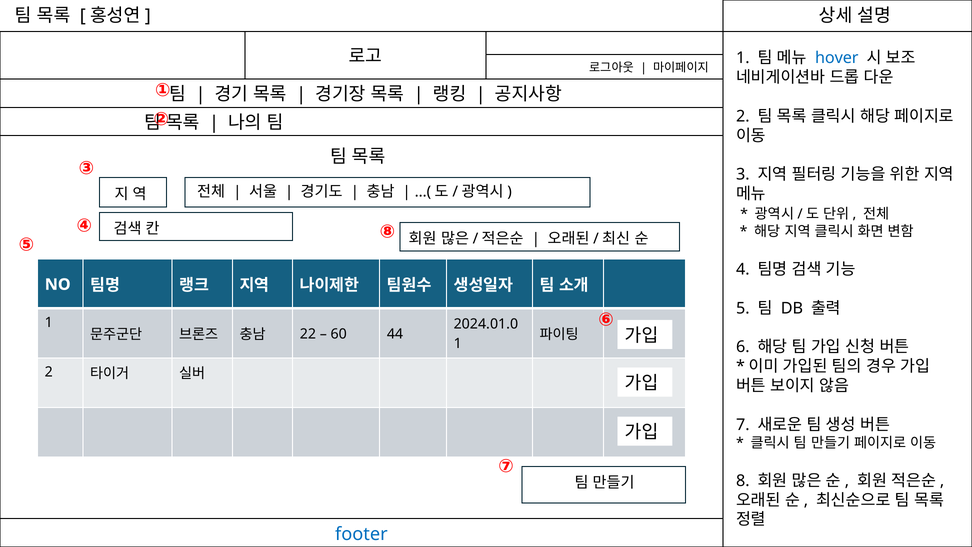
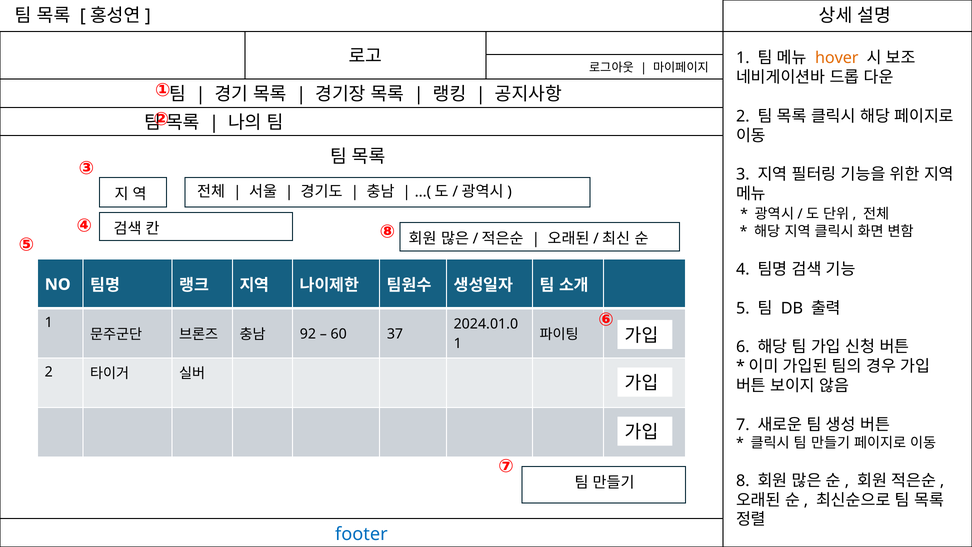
hover colour: blue -> orange
22: 22 -> 92
44: 44 -> 37
